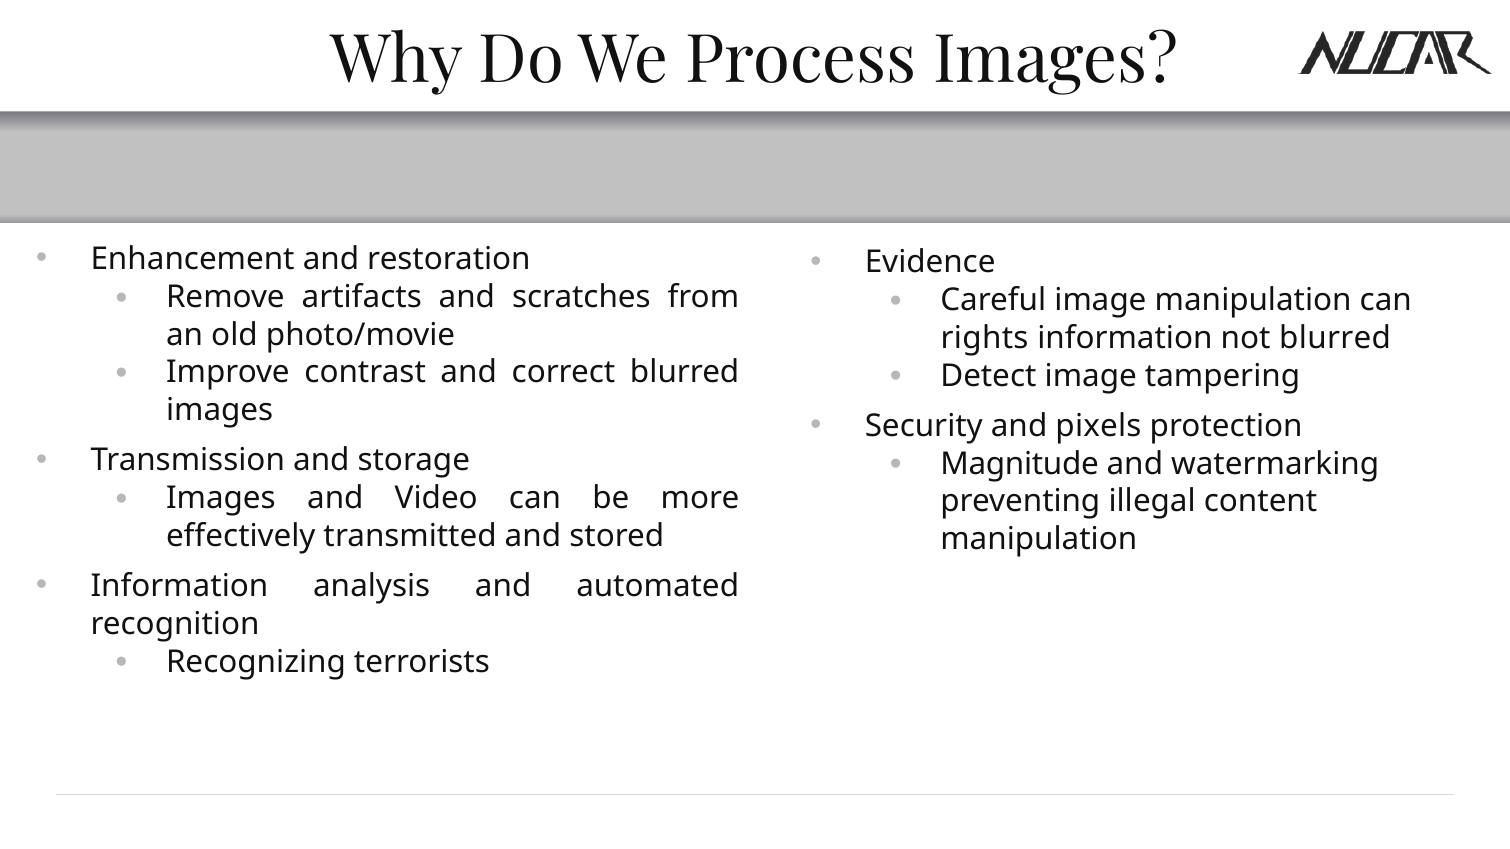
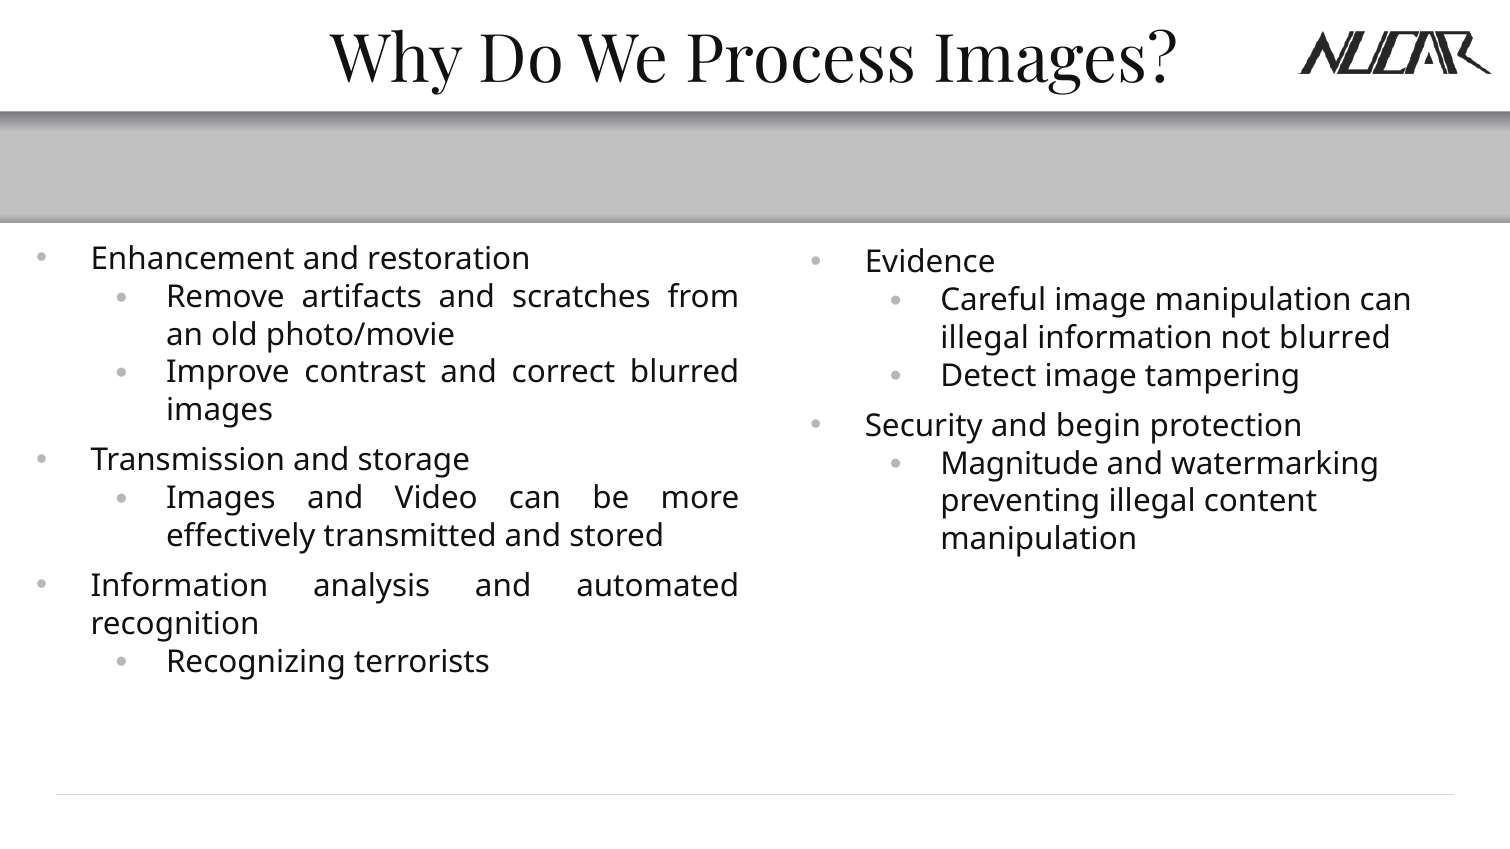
rights at (985, 338): rights -> illegal
pixels: pixels -> begin
